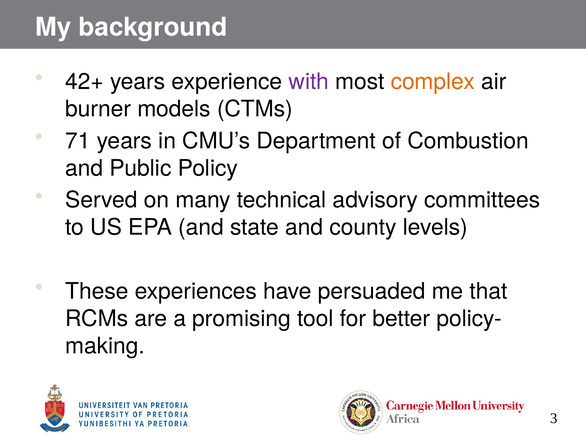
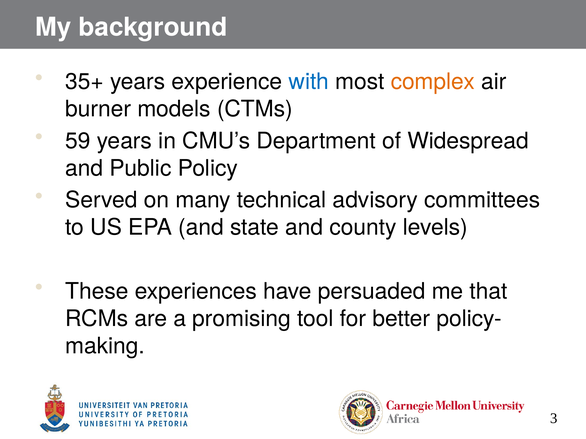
42+: 42+ -> 35+
with colour: purple -> blue
71: 71 -> 59
Combustion: Combustion -> Widespread
